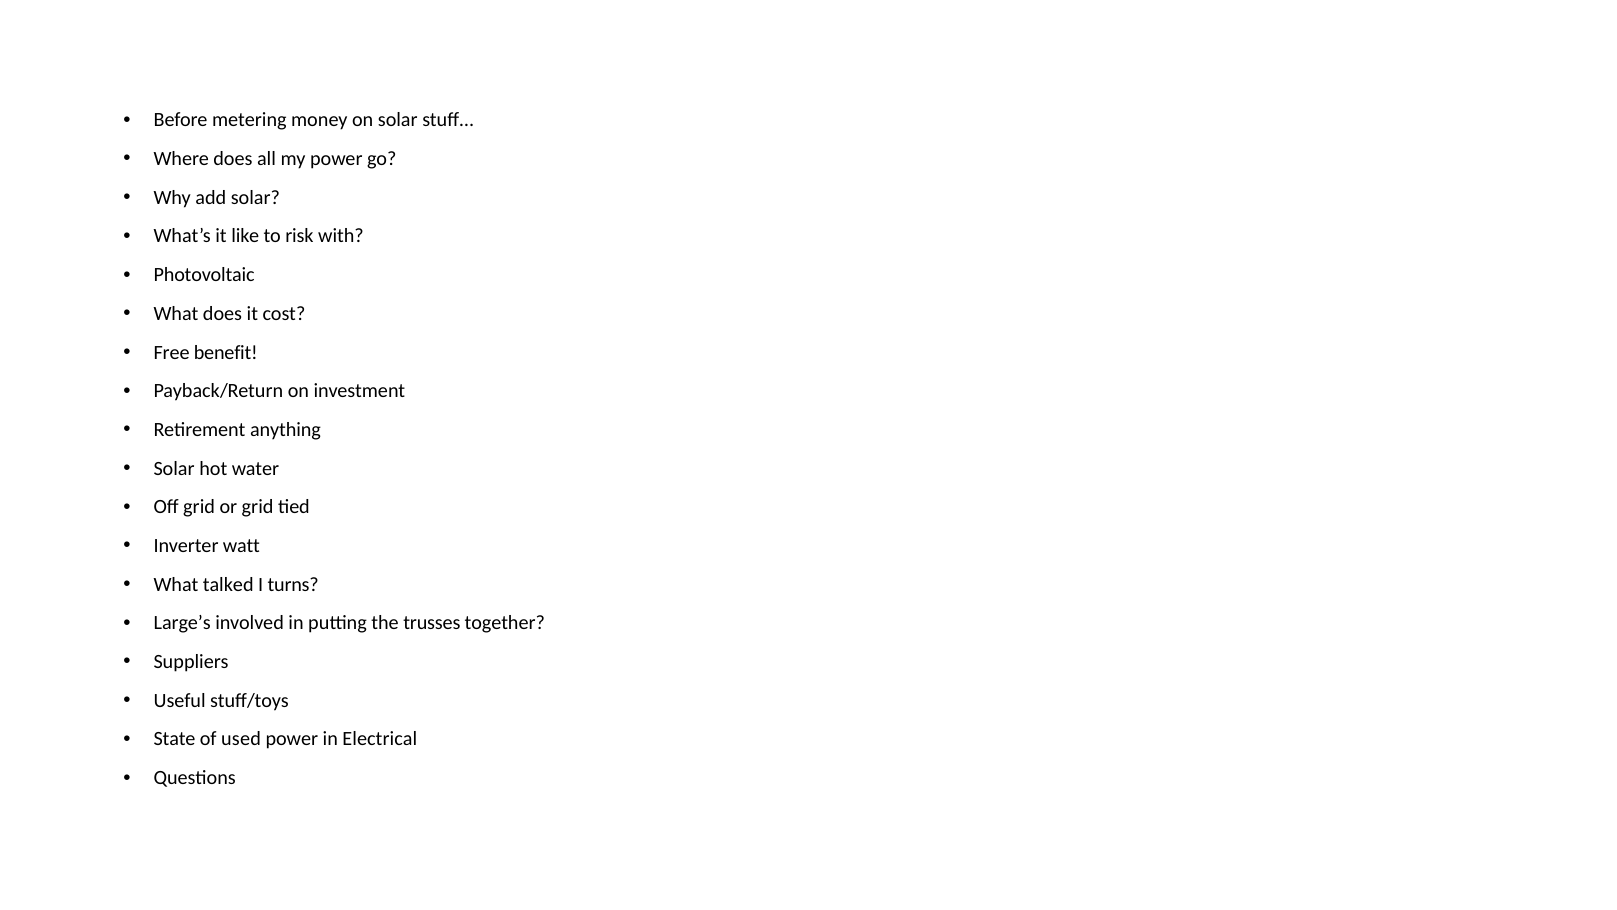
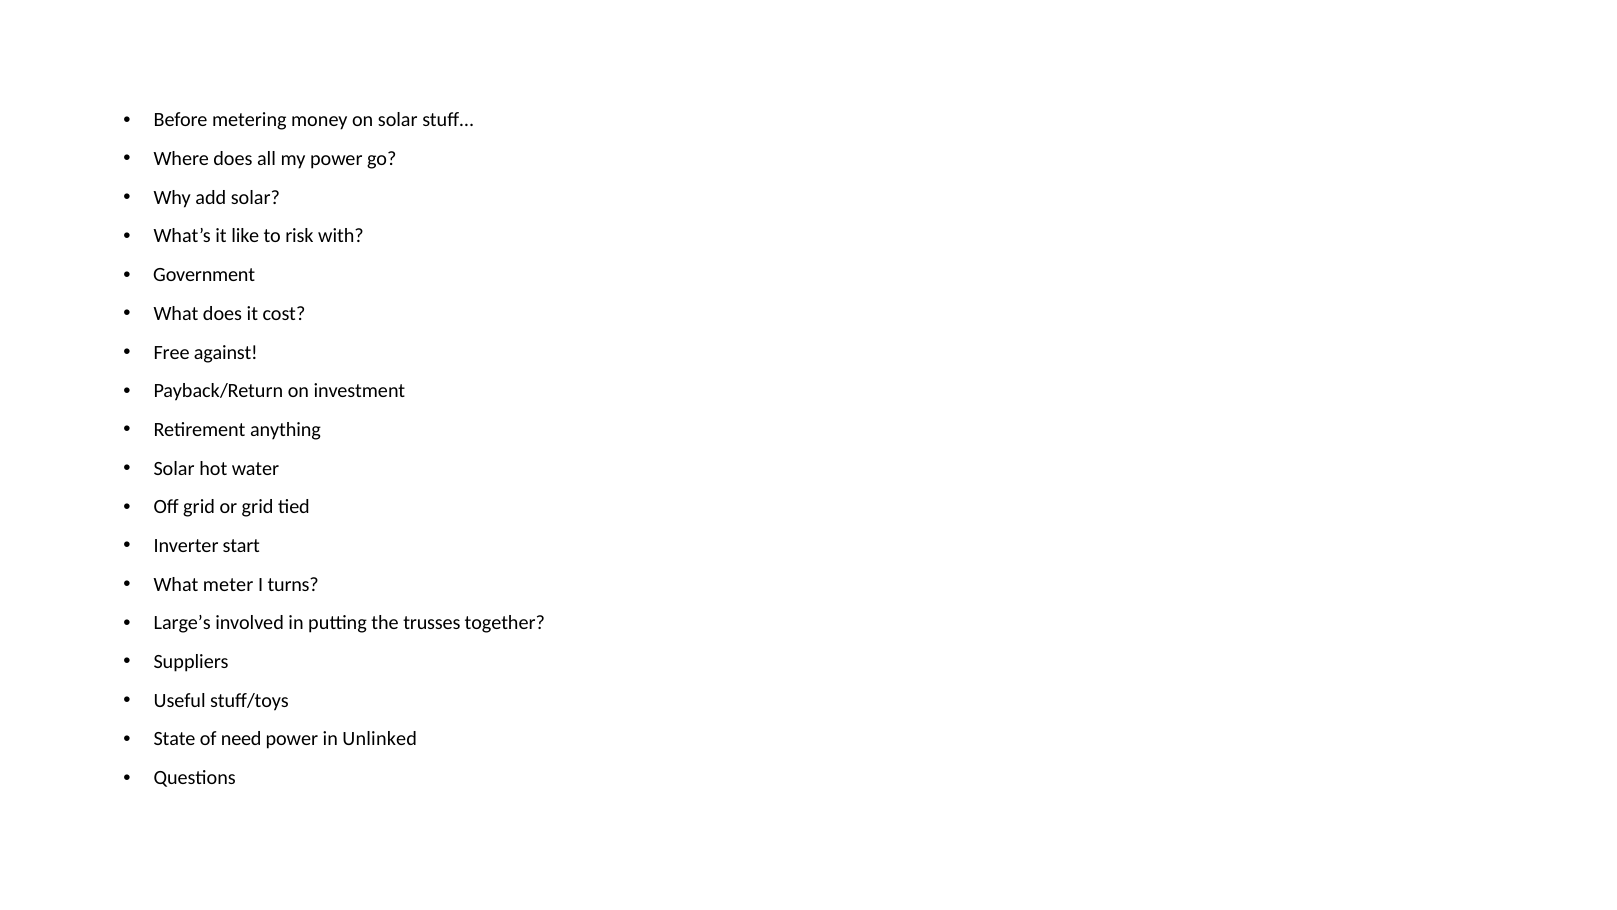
Photovoltaic: Photovoltaic -> Government
benefit: benefit -> against
watt: watt -> start
talked: talked -> meter
used: used -> need
Electrical: Electrical -> Unlinked
